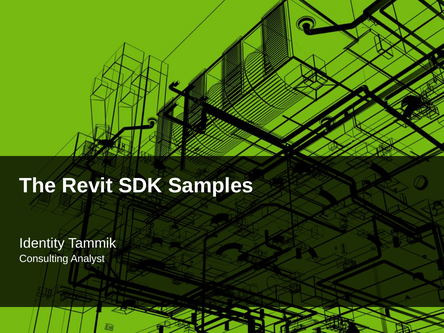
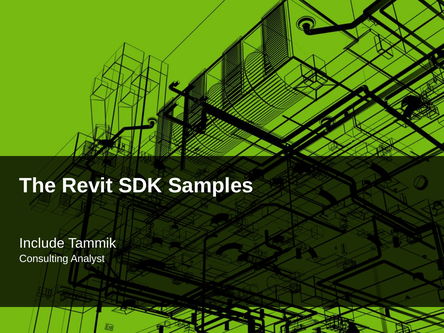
Identity: Identity -> Include
